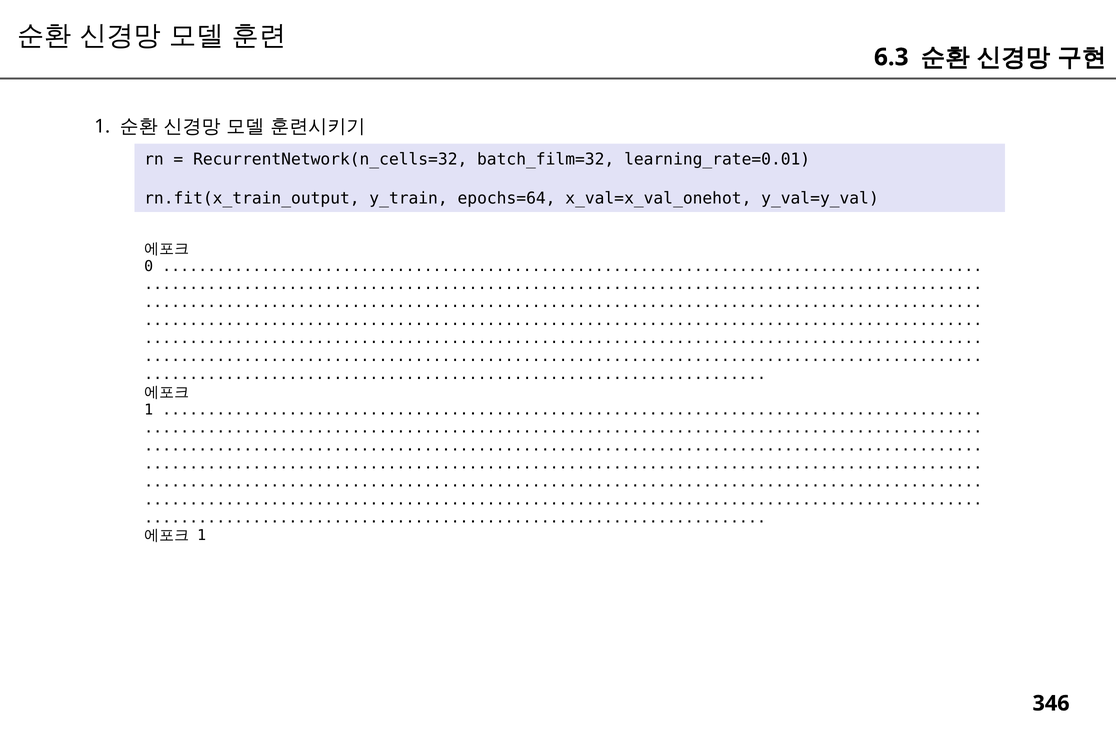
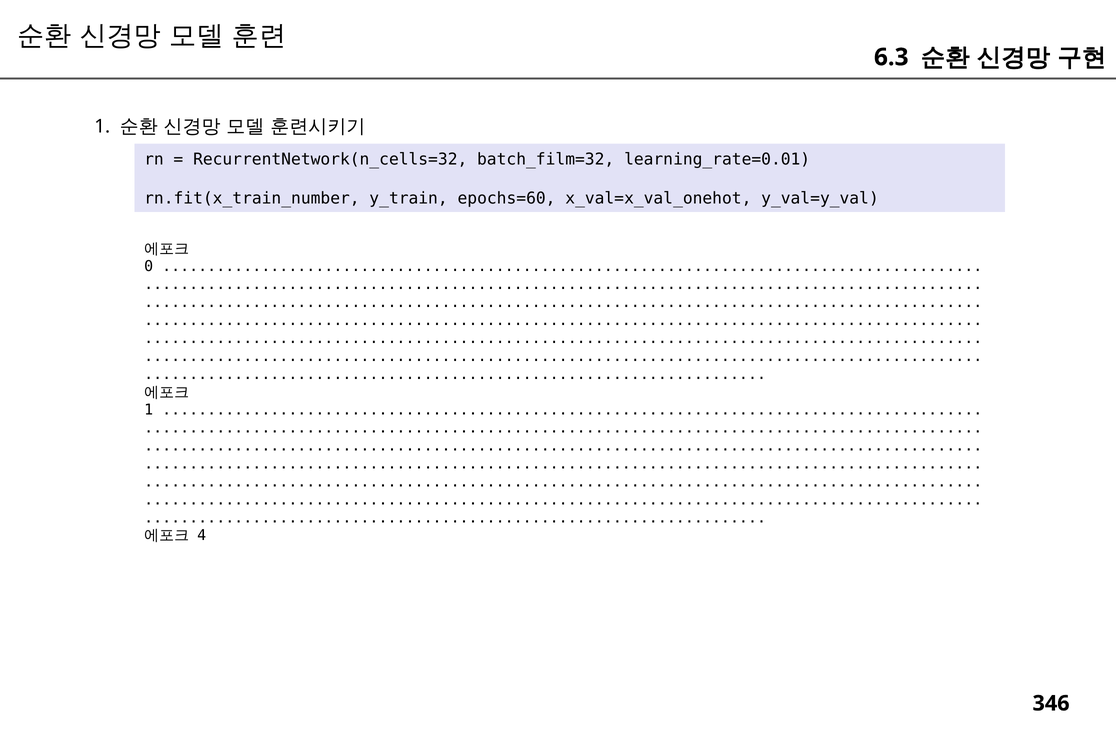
rn.fit(x_train_output: rn.fit(x_train_output -> rn.fit(x_train_number
epochs=64: epochs=64 -> epochs=60
1 at (202, 536): 1 -> 4
